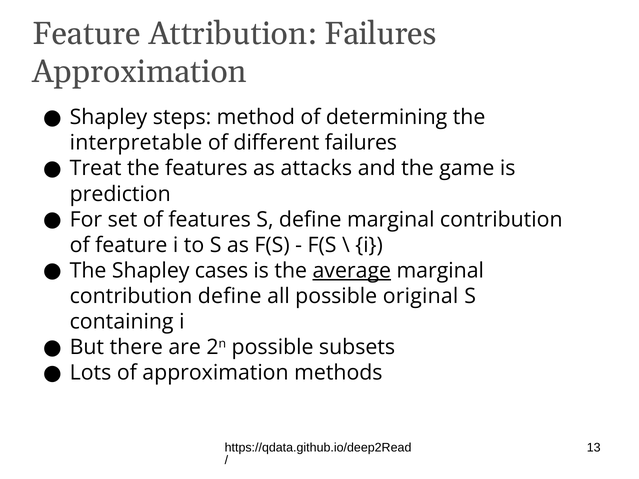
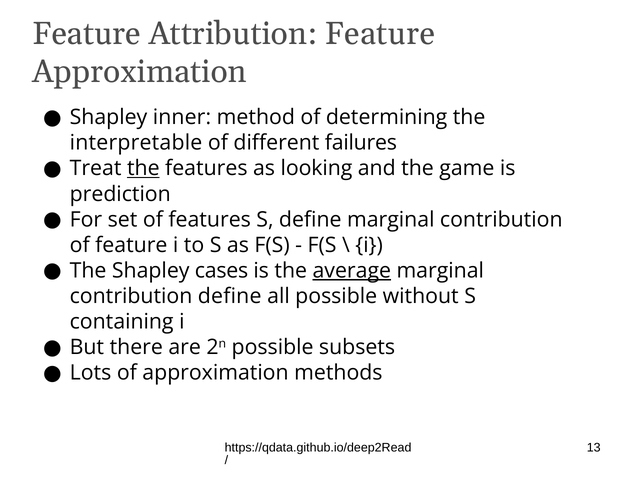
Attribution Failures: Failures -> Feature
steps: steps -> inner
the at (143, 169) underline: none -> present
attacks: attacks -> looking
original: original -> without
